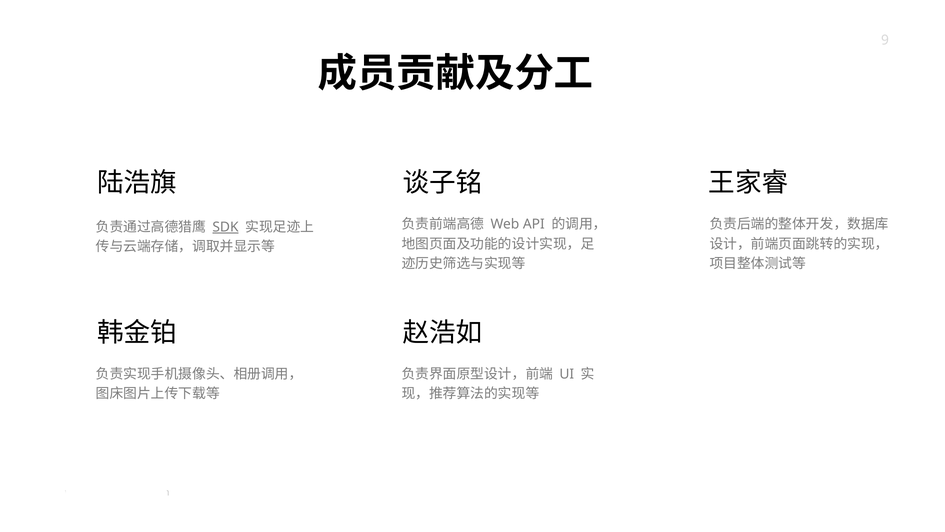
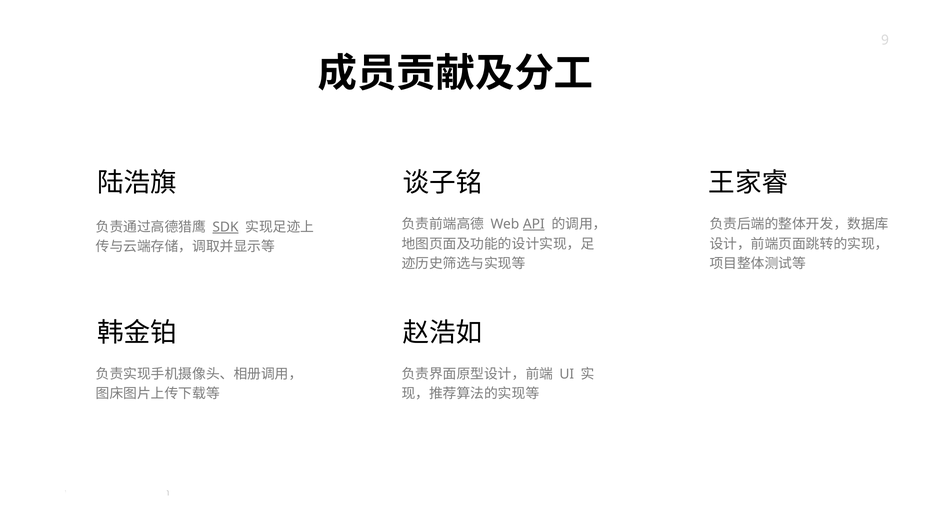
API underline: none -> present
